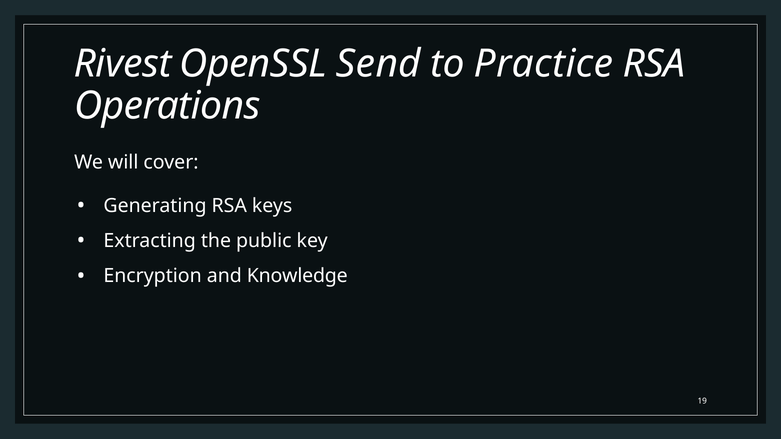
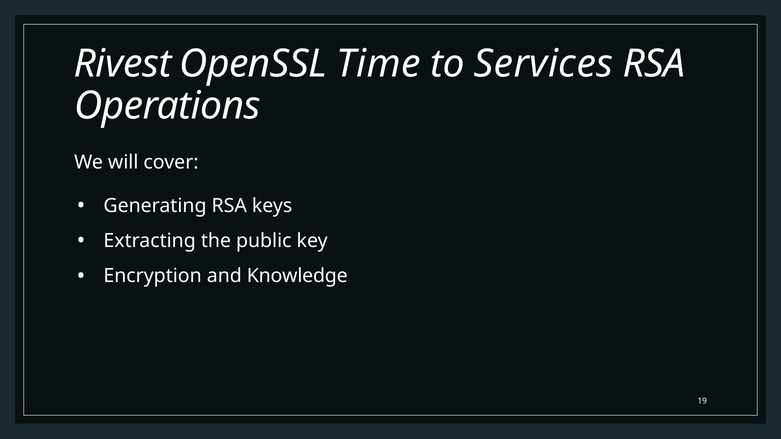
Send: Send -> Time
Practice: Practice -> Services
